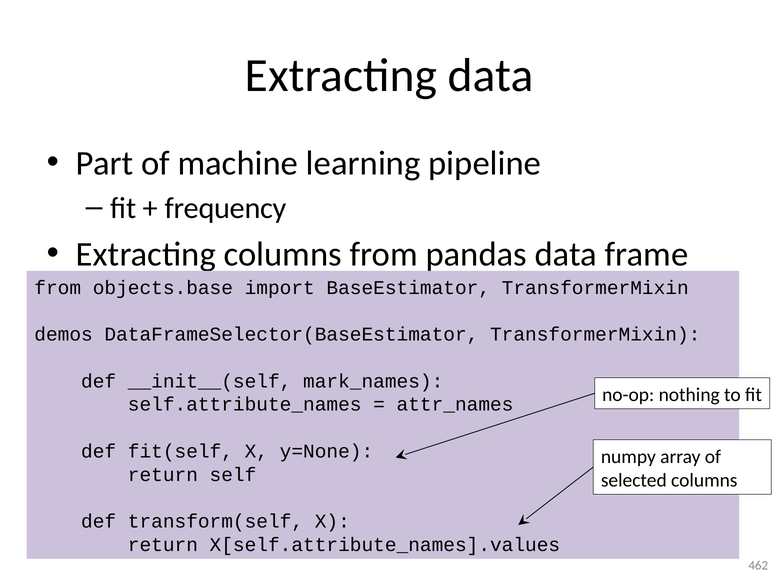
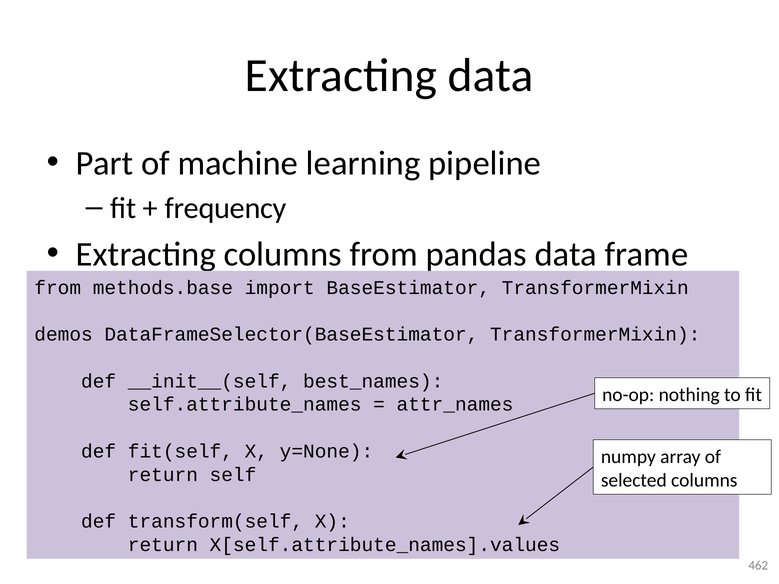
objects.base: objects.base -> methods.base
mark_names: mark_names -> best_names
